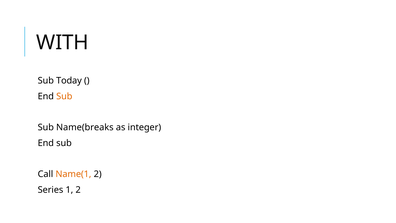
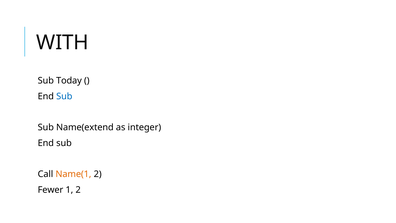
Sub at (64, 96) colour: orange -> blue
Name(breaks: Name(breaks -> Name(extend
Series: Series -> Fewer
